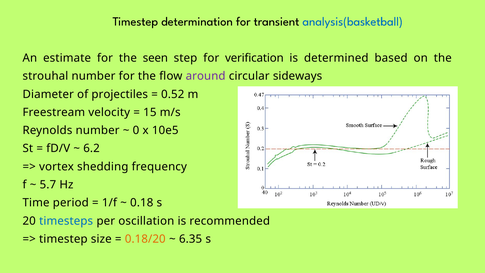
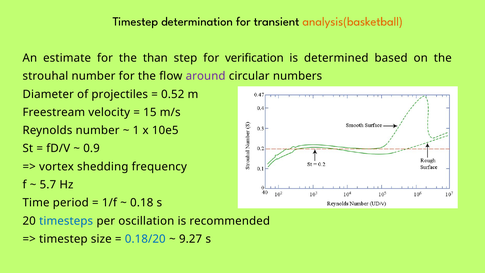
analysis(basketball colour: blue -> orange
seen: seen -> than
sideways: sideways -> numbers
0: 0 -> 1
6.2: 6.2 -> 0.9
0.18/20 colour: orange -> blue
6.35: 6.35 -> 9.27
